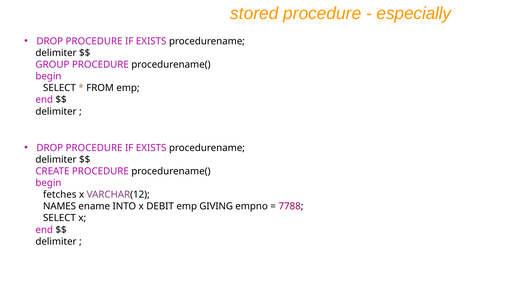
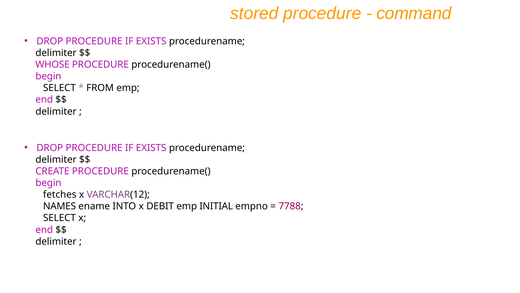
especially: especially -> command
GROUP: GROUP -> WHOSE
GIVING: GIVING -> INITIAL
